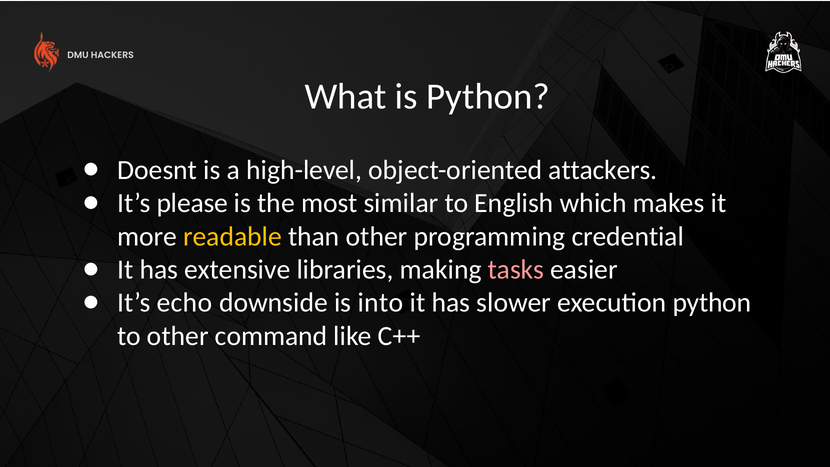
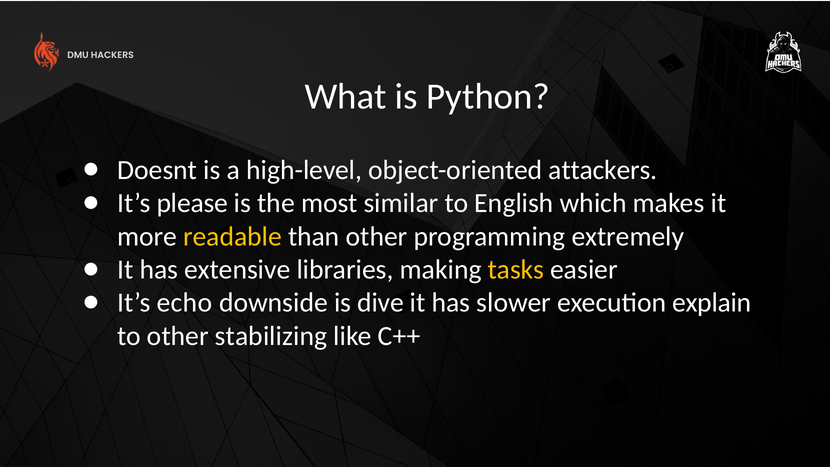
credential: credential -> extremely
tasks colour: pink -> yellow
into: into -> dive
execution python: python -> explain
command: command -> stabilizing
